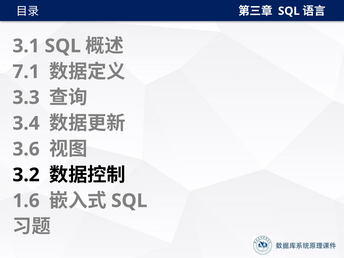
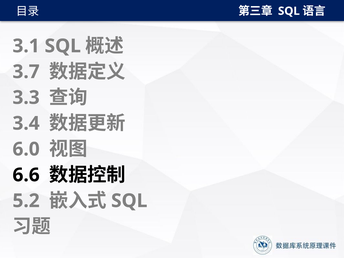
7.1: 7.1 -> 3.7
3.6: 3.6 -> 6.0
3.2: 3.2 -> 6.6
1.6: 1.6 -> 5.2
